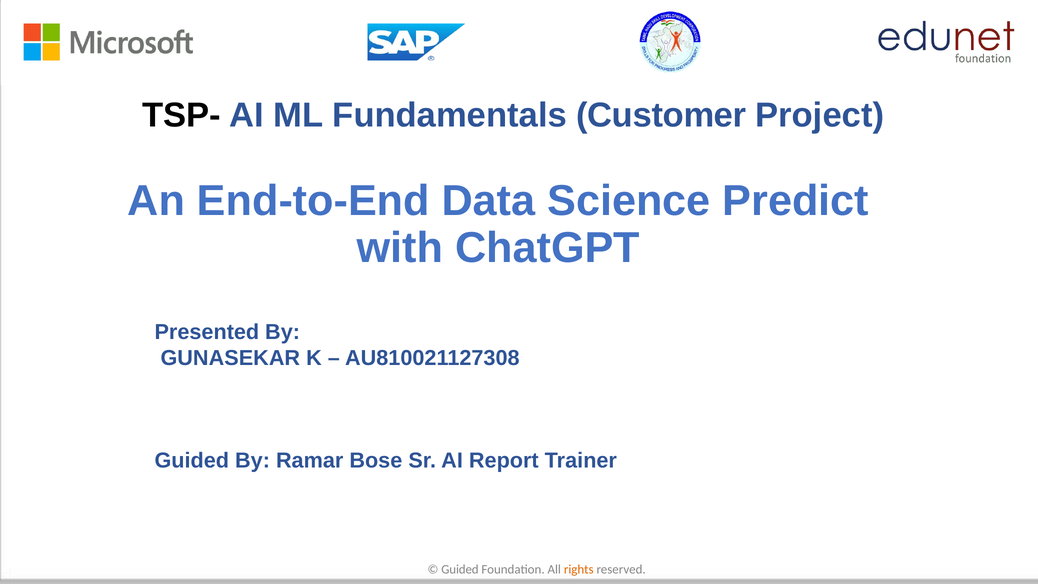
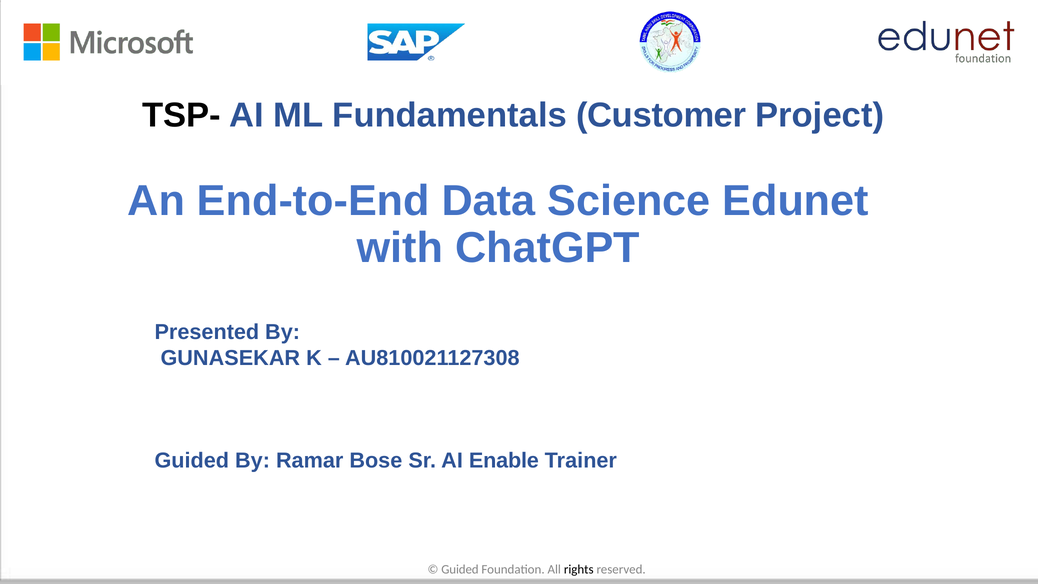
Predict: Predict -> Edunet
Report: Report -> Enable
rights colour: orange -> black
